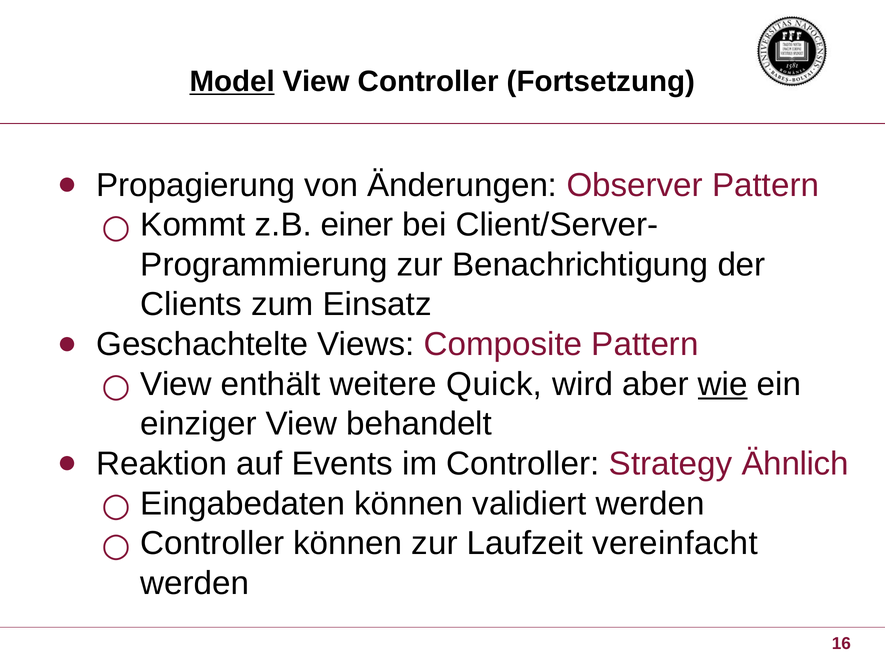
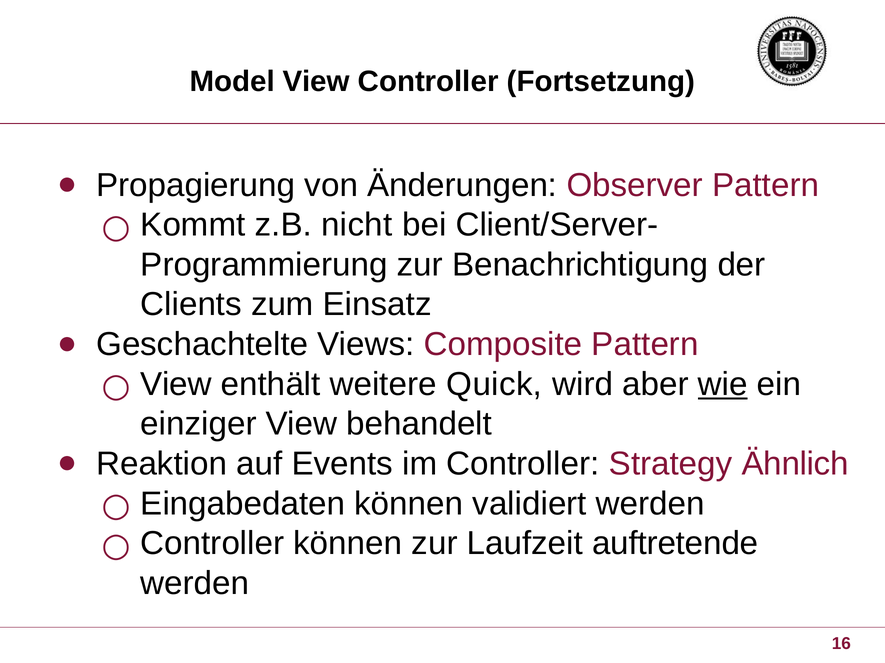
Model underline: present -> none
einer: einer -> nicht
vereinfacht: vereinfacht -> auftretende
